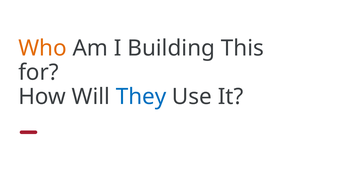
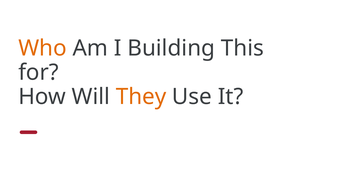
They colour: blue -> orange
